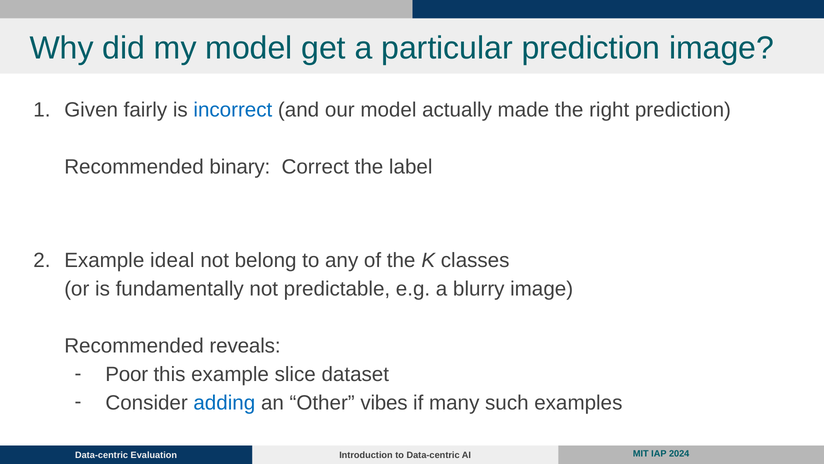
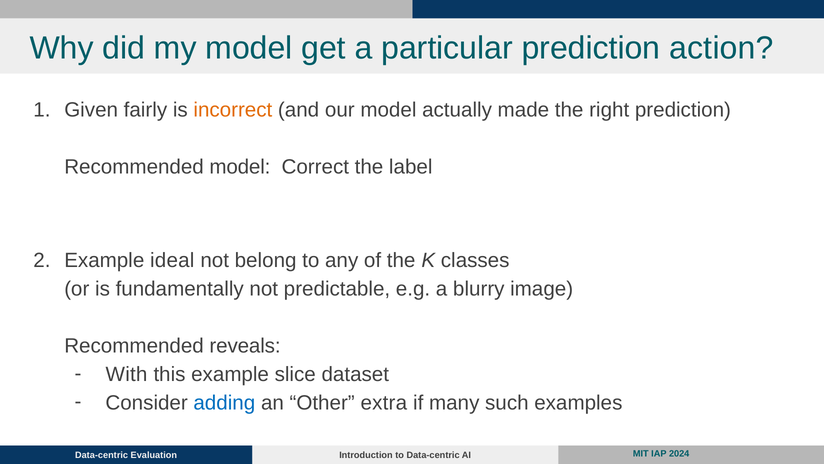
prediction image: image -> action
incorrect colour: blue -> orange
Recommended binary: binary -> model
Poor: Poor -> With
vibes: vibes -> extra
